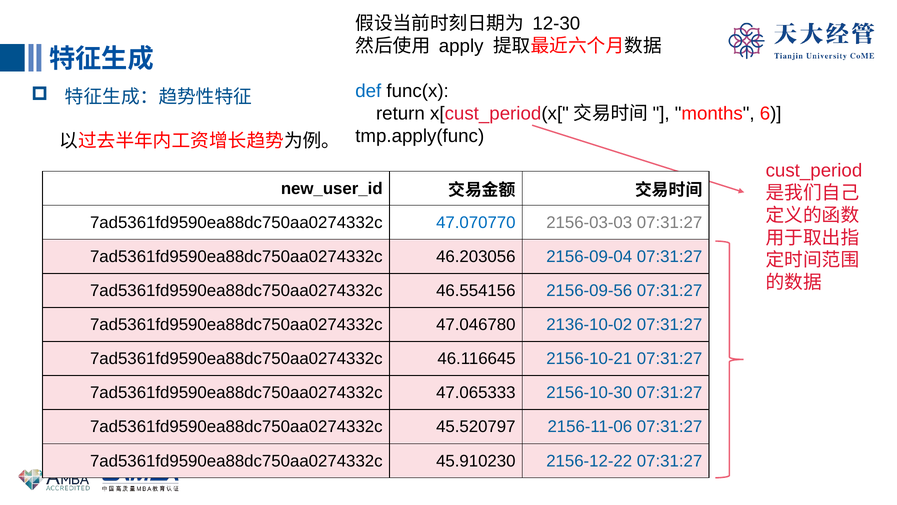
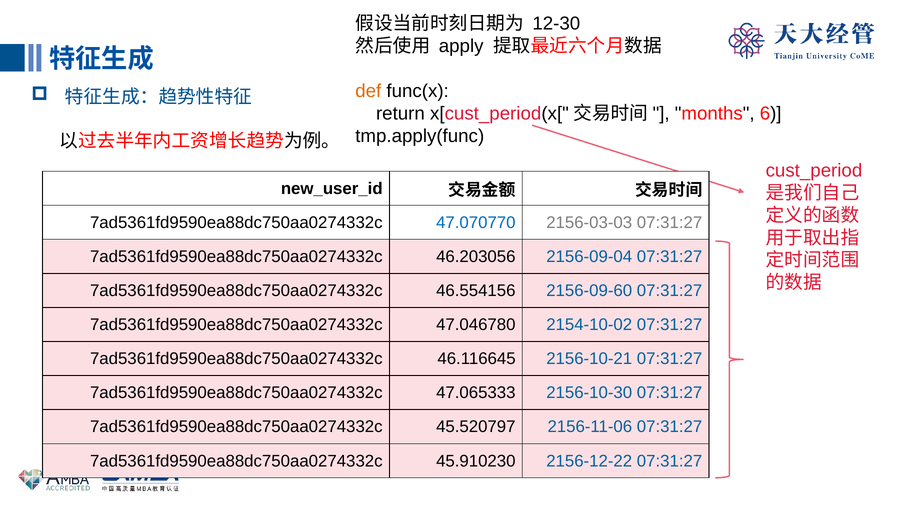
def colour: blue -> orange
2156-09-56: 2156-09-56 -> 2156-09-60
2136-10-02: 2136-10-02 -> 2154-10-02
